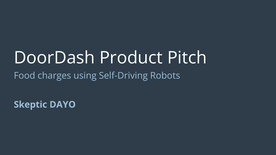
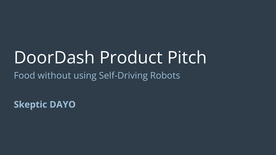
charges: charges -> without
